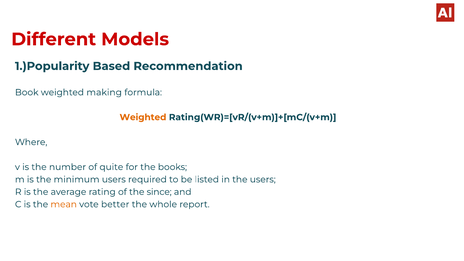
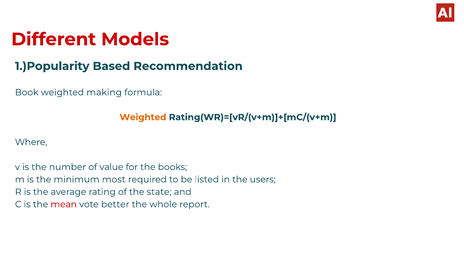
quite: quite -> value
minimum users: users -> most
since: since -> state
mean colour: orange -> red
